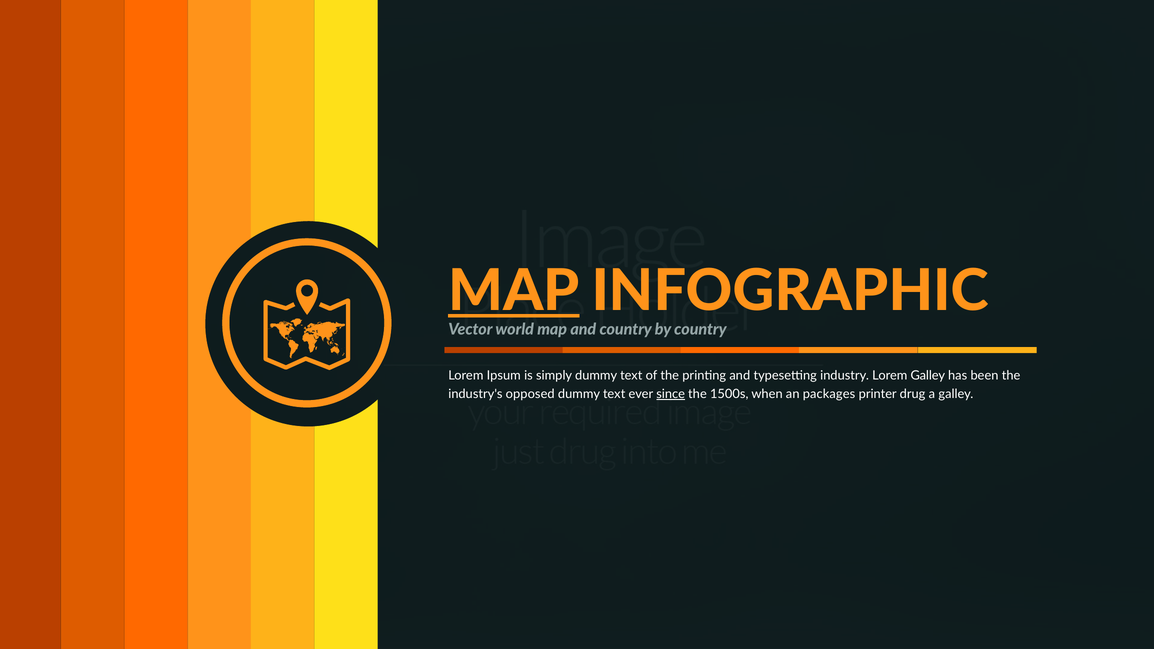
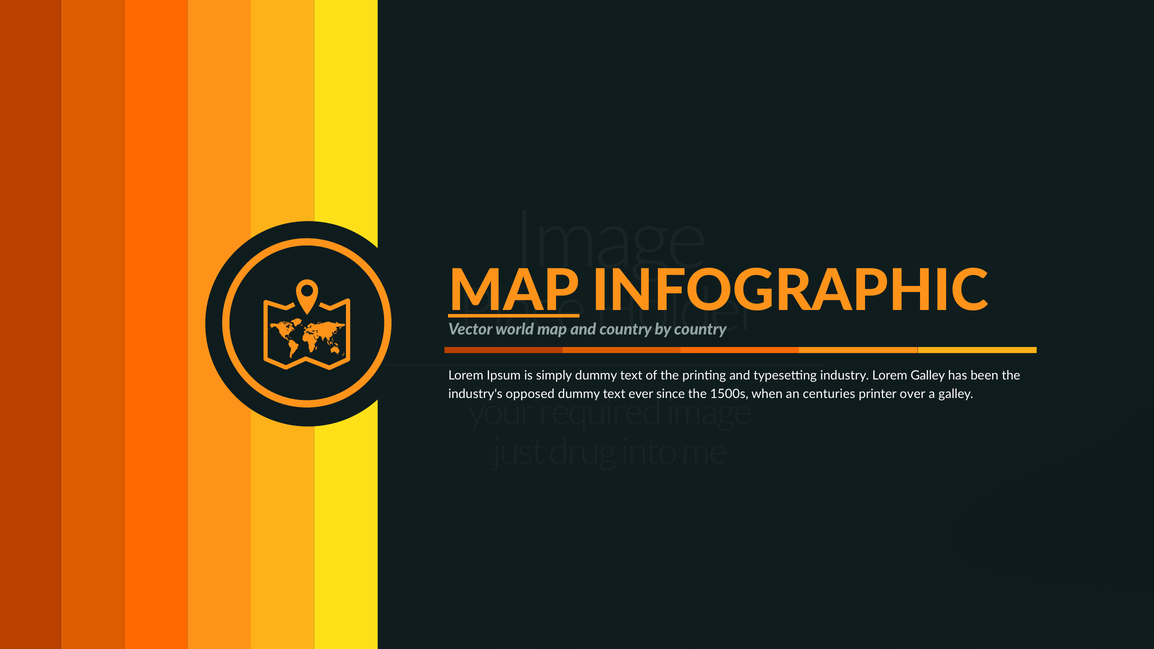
since underline: present -> none
packages: packages -> centuries
drug: drug -> over
